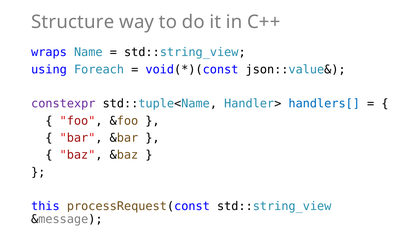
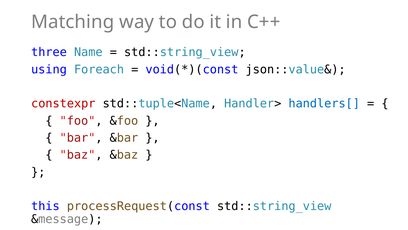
Structure: Structure -> Matching
wraps: wraps -> three
constexpr colour: purple -> red
